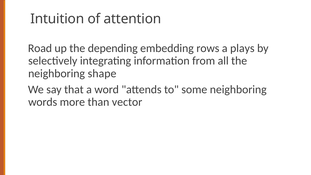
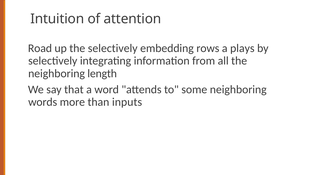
the depending: depending -> selectively
shape: shape -> length
vector: vector -> inputs
